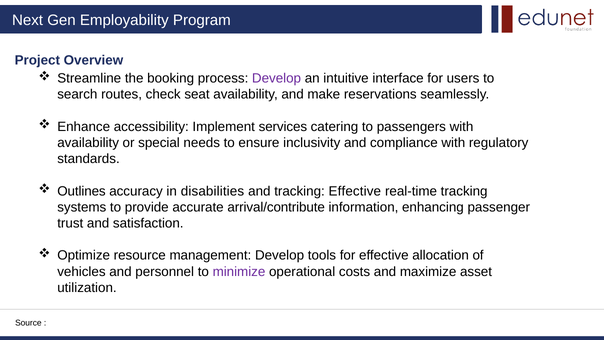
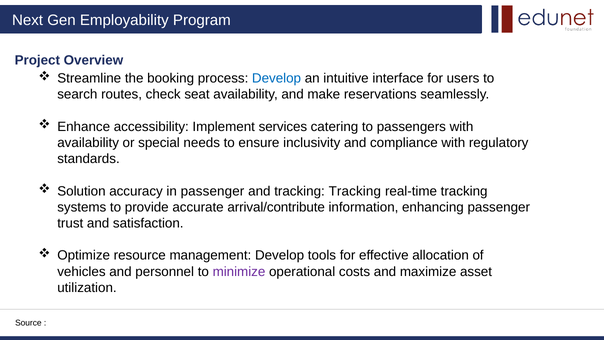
Develop at (277, 78) colour: purple -> blue
Outlines: Outlines -> Solution
in disabilities: disabilities -> passenger
tracking Effective: Effective -> Tracking
